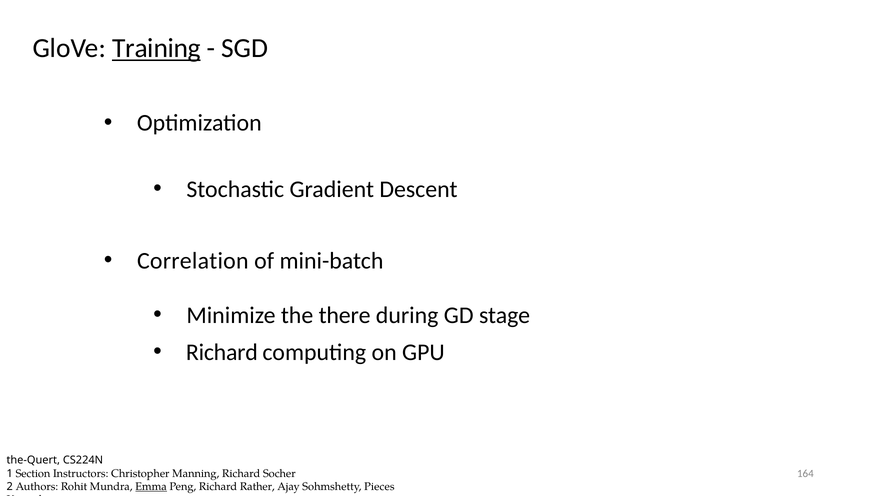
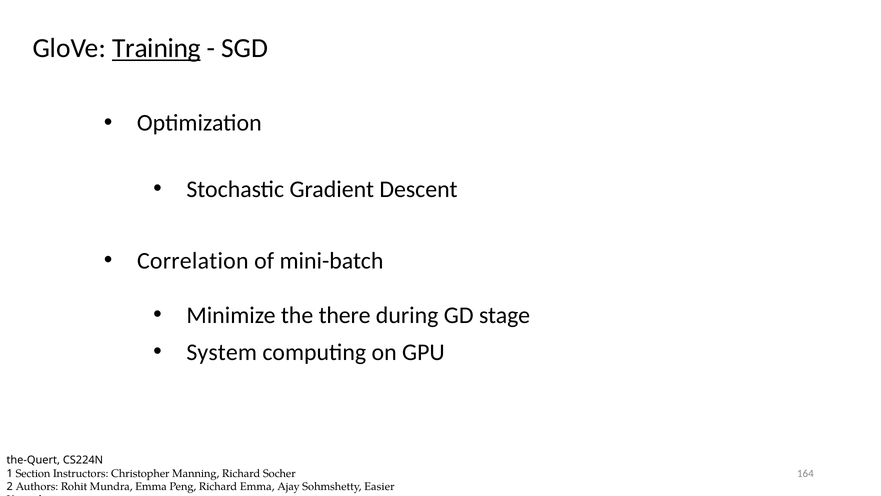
Richard at (222, 352): Richard -> System
Emma at (151, 486) underline: present -> none
Richard Rather: Rather -> Emma
Pieces: Pieces -> Easier
